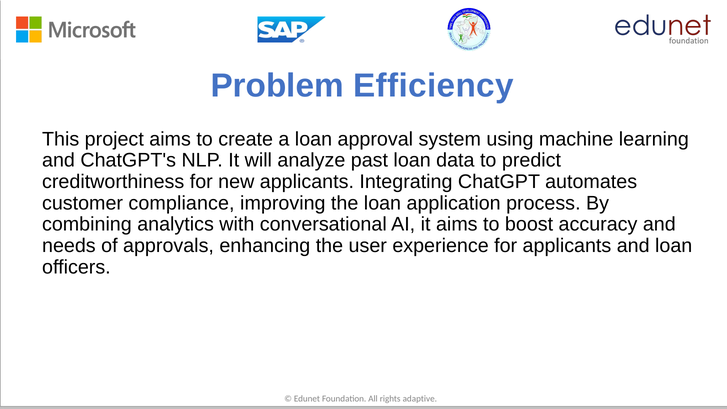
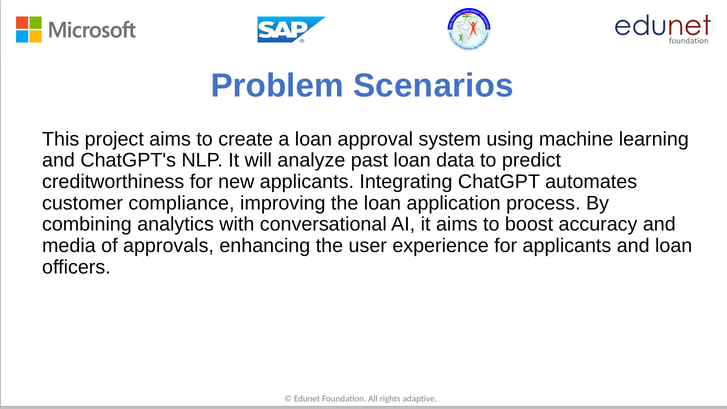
Efficiency: Efficiency -> Scenarios
needs: needs -> media
